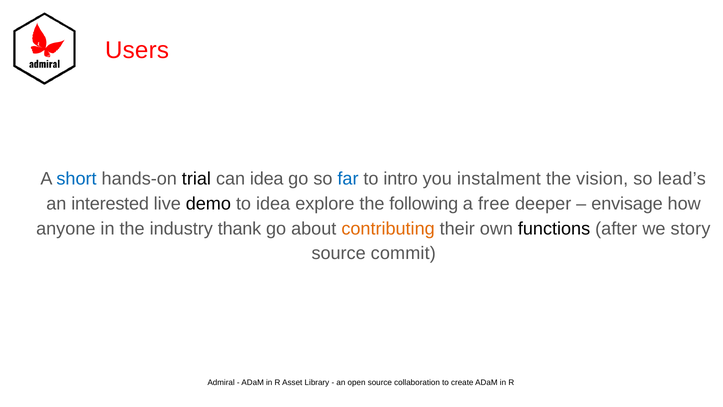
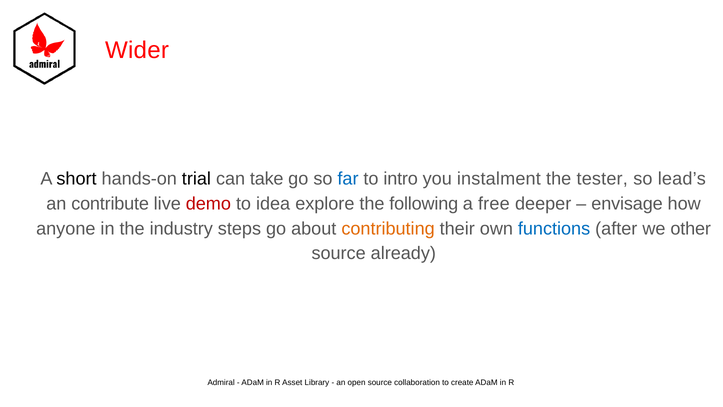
Users: Users -> Wider
short colour: blue -> black
can idea: idea -> take
vision: vision -> tester
interested: interested -> contribute
demo colour: black -> red
thank: thank -> steps
functions colour: black -> blue
story: story -> other
commit: commit -> already
